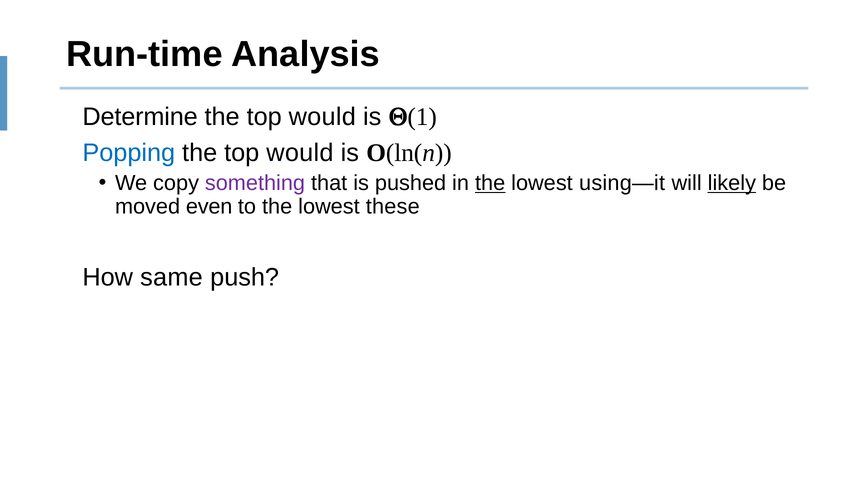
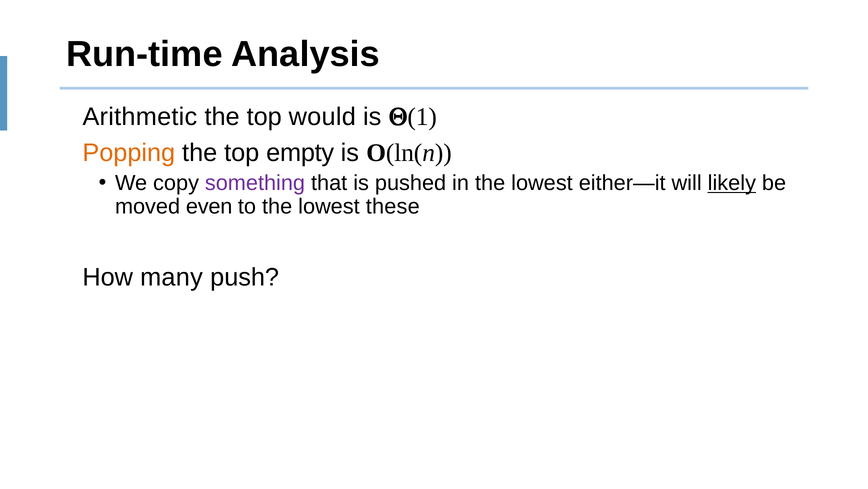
Determine: Determine -> Arithmetic
Popping colour: blue -> orange
would at (300, 153): would -> empty
the at (490, 183) underline: present -> none
using—it: using—it -> either—it
same: same -> many
